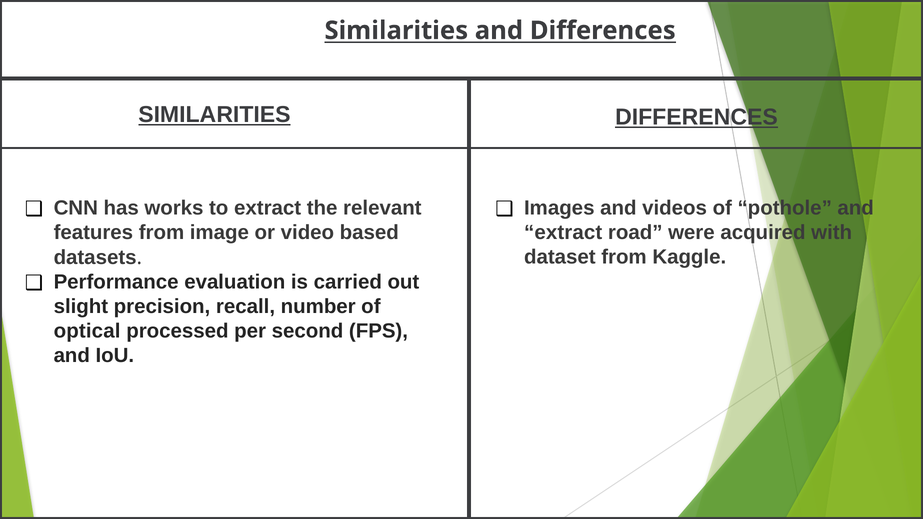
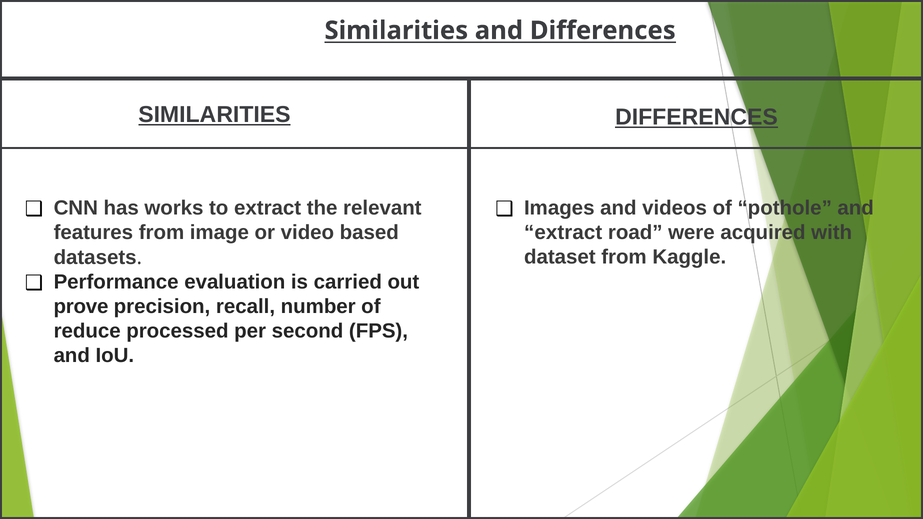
slight: slight -> prove
optical: optical -> reduce
